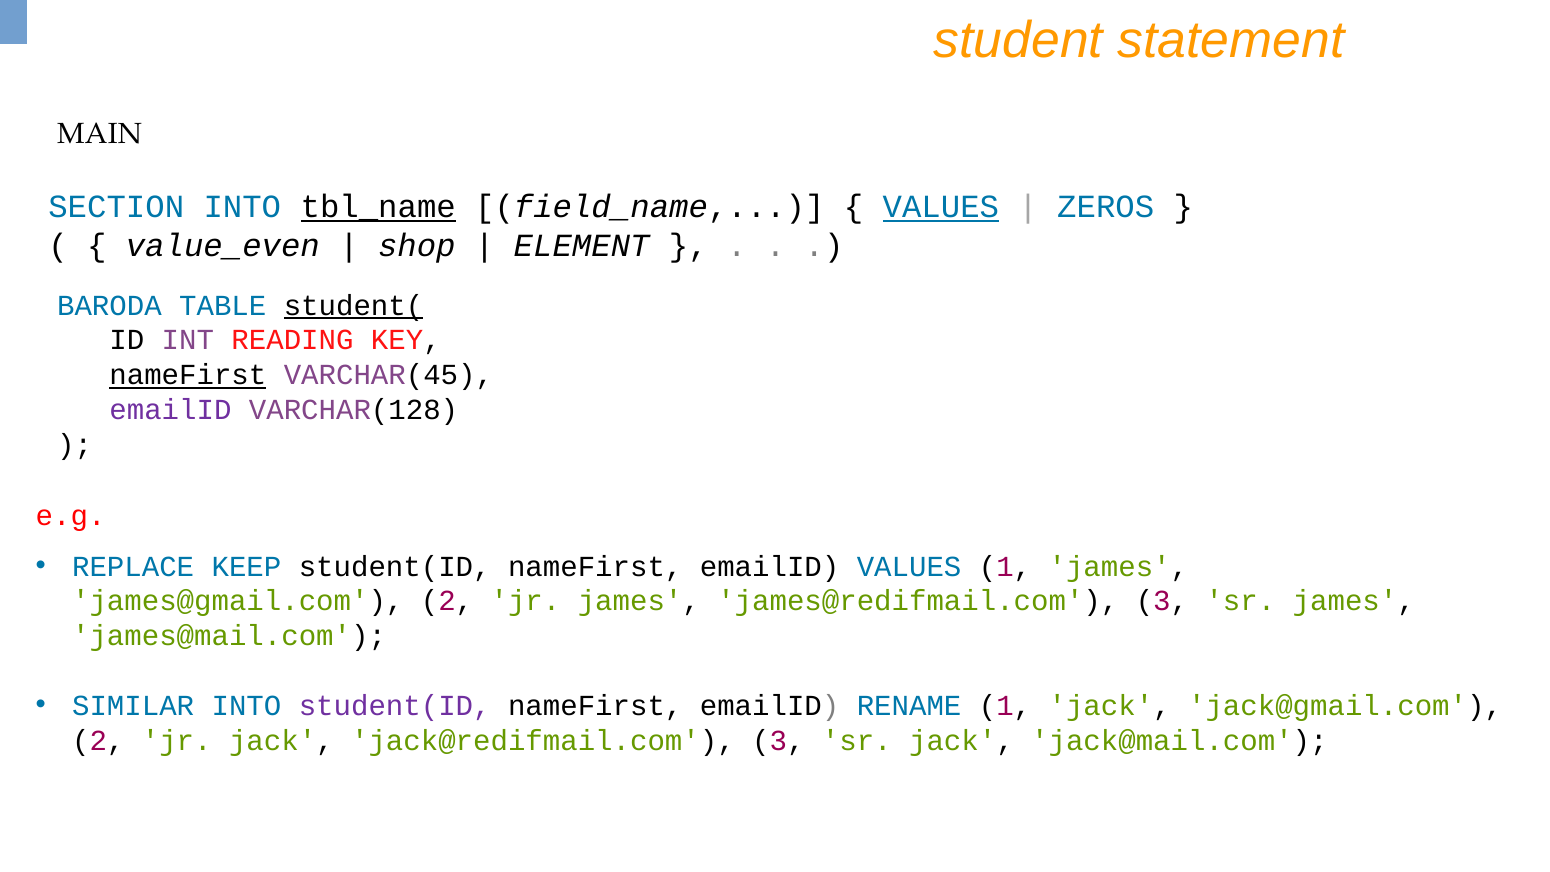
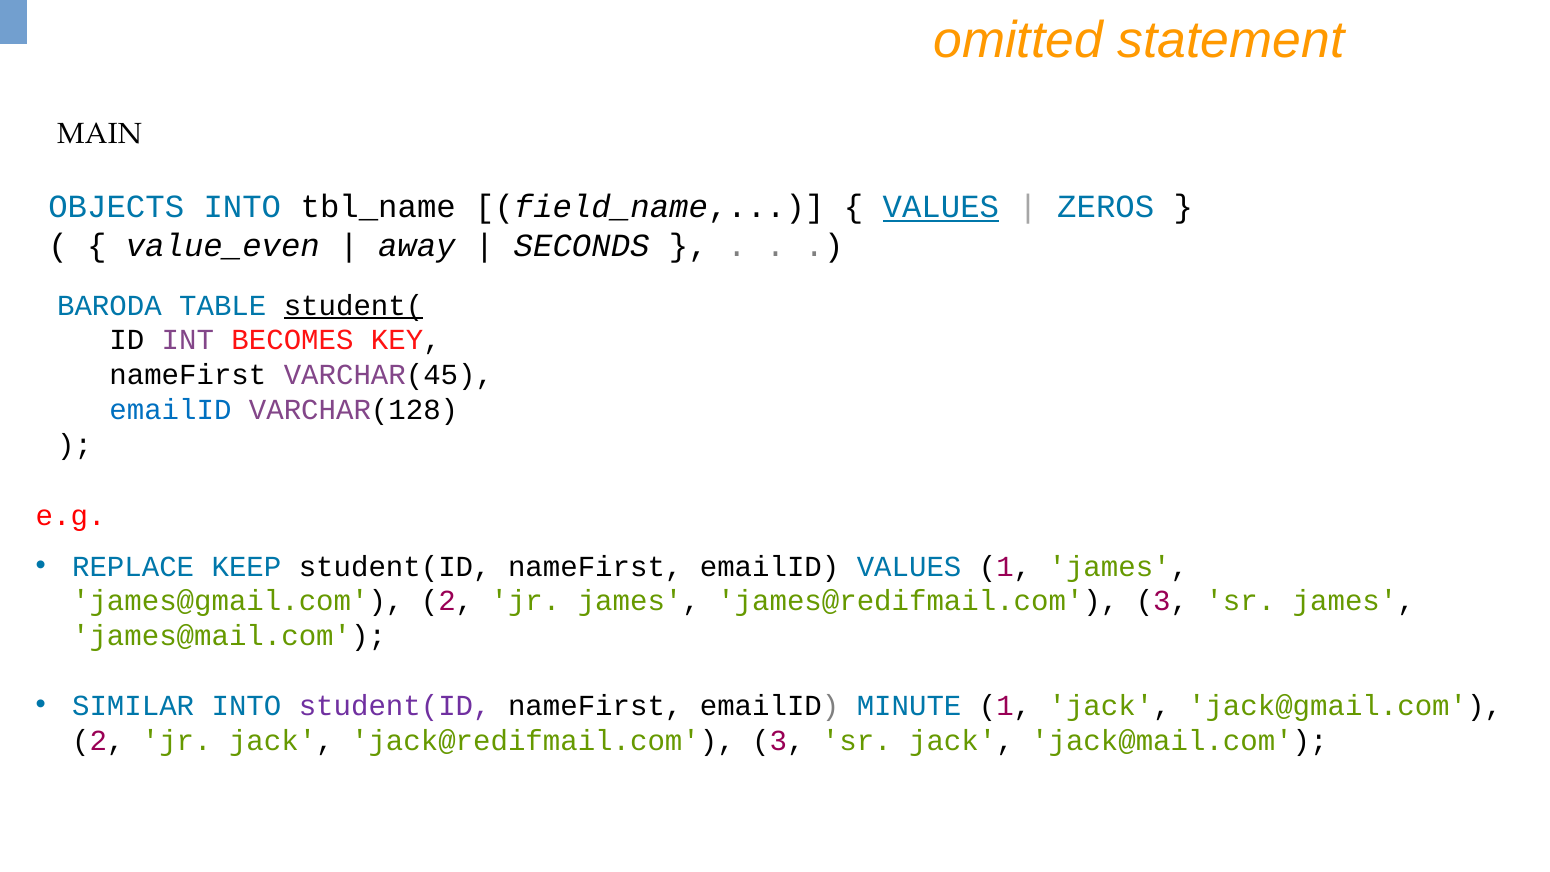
student: student -> omitted
SECTION: SECTION -> OBJECTS
tbl_name underline: present -> none
shop: shop -> away
ELEMENT: ELEMENT -> SECONDS
READING: READING -> BECOMES
nameFirst at (188, 375) underline: present -> none
emailID at (170, 410) colour: purple -> blue
RENAME: RENAME -> MINUTE
